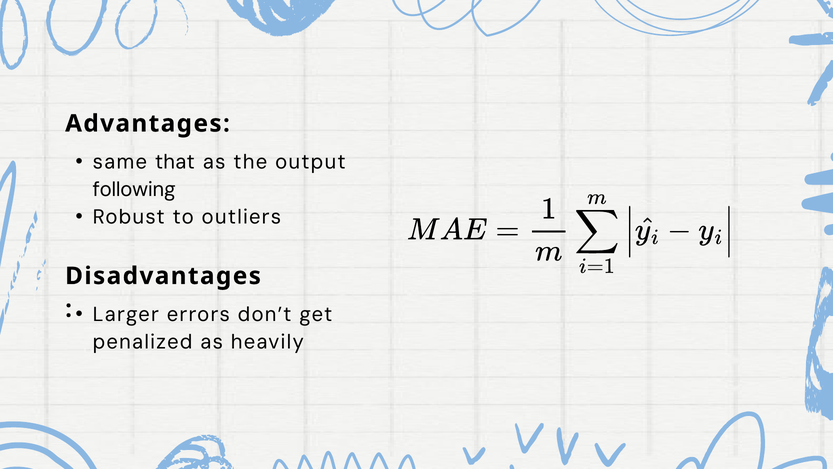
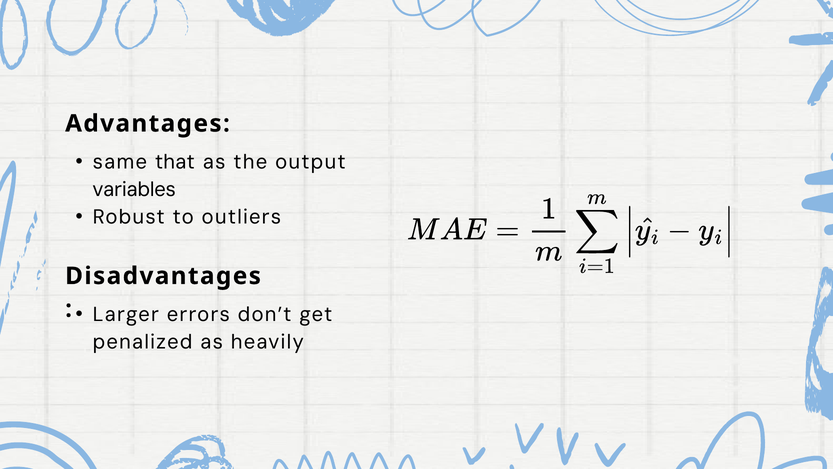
following: following -> variables
